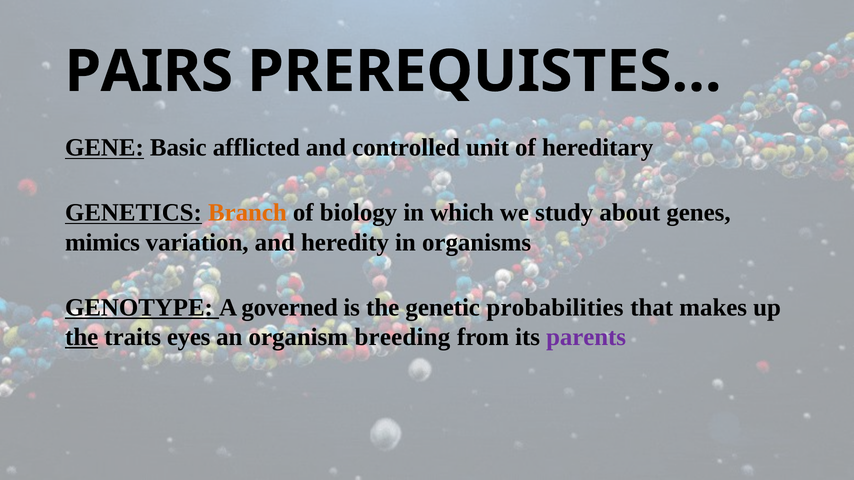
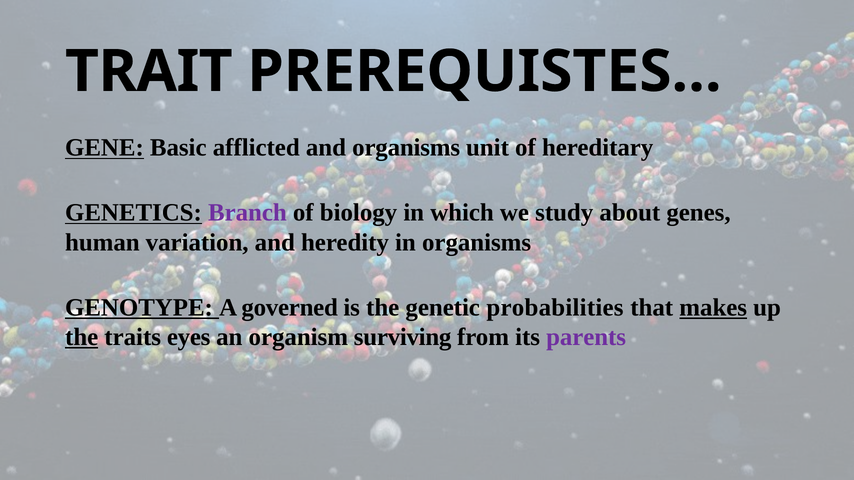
PAIRS: PAIRS -> TRAIT
and controlled: controlled -> organisms
Branch colour: orange -> purple
mimics: mimics -> human
makes underline: none -> present
breeding: breeding -> surviving
